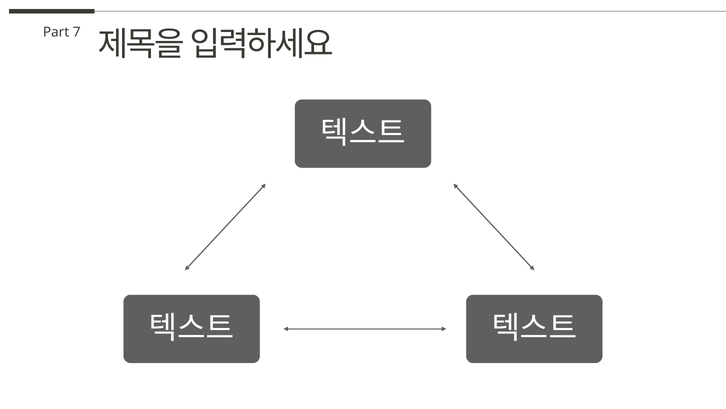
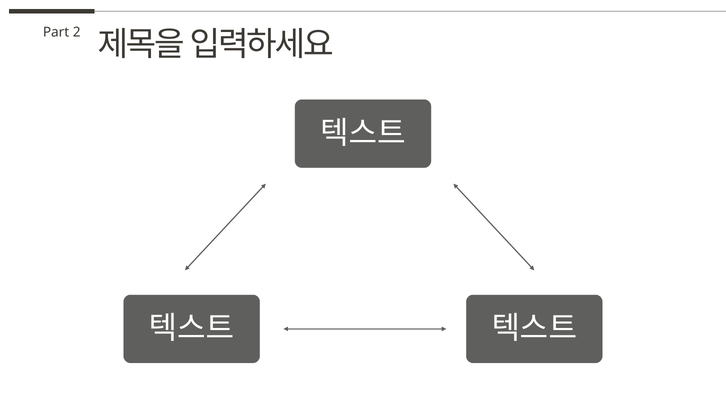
7: 7 -> 2
